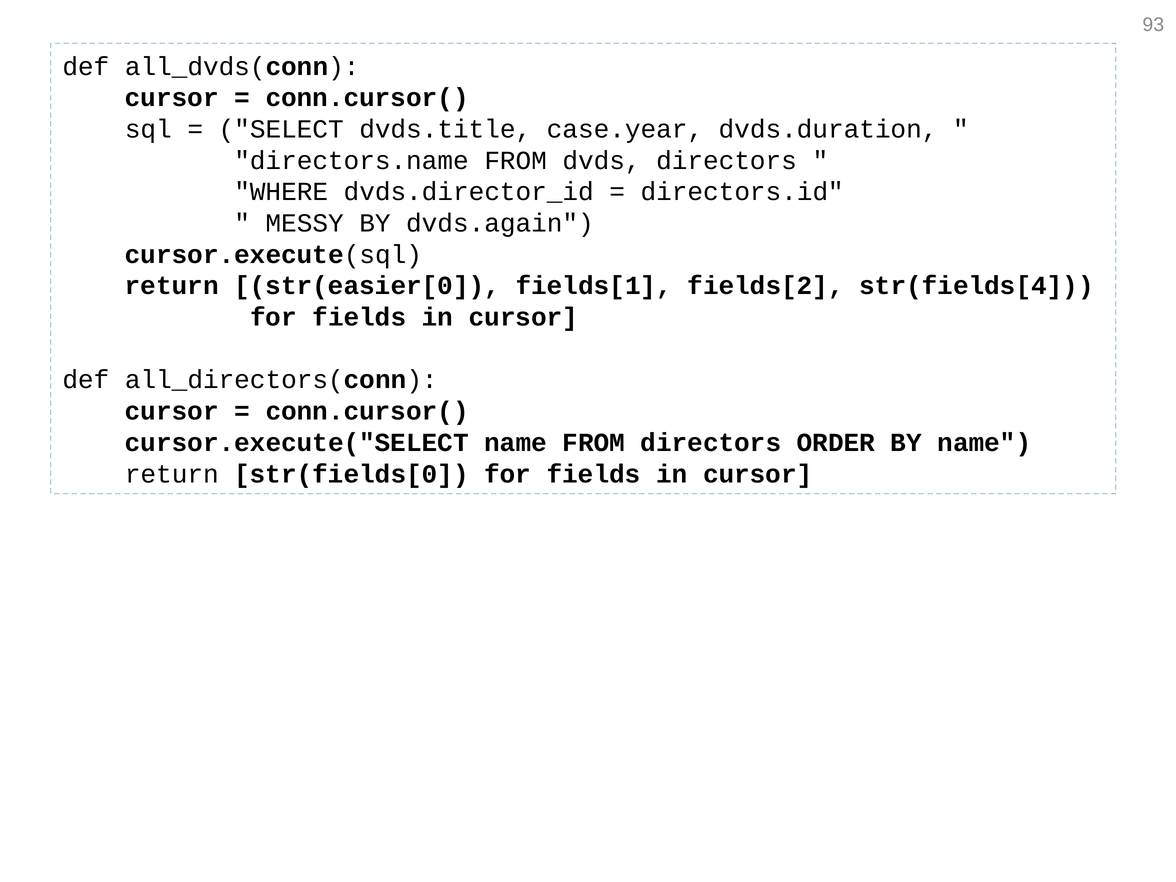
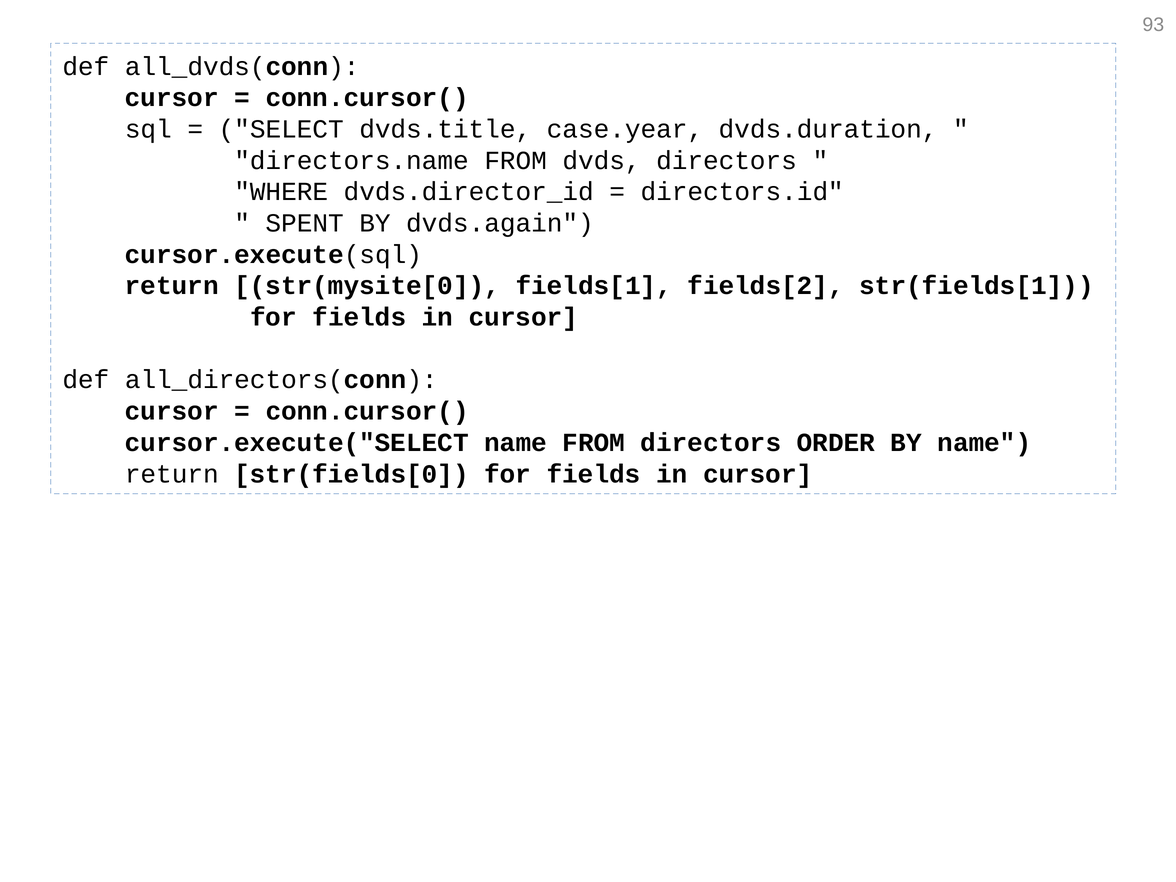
MESSY: MESSY -> SPENT
str(easier[0: str(easier[0 -> str(mysite[0
str(fields[4: str(fields[4 -> str(fields[1
